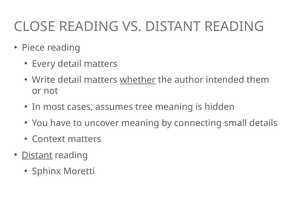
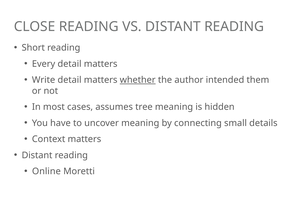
Piece: Piece -> Short
Distant at (37, 155) underline: present -> none
Sphinx: Sphinx -> Online
